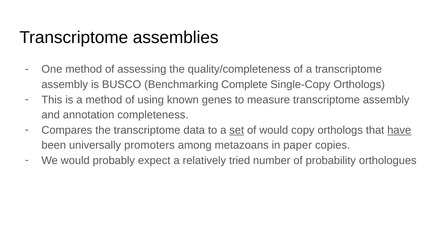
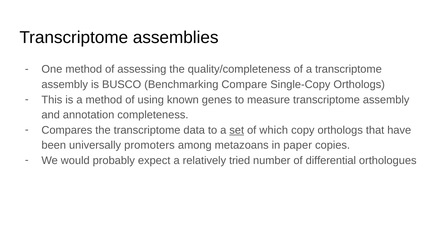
Complete: Complete -> Compare
of would: would -> which
have underline: present -> none
probability: probability -> differential
